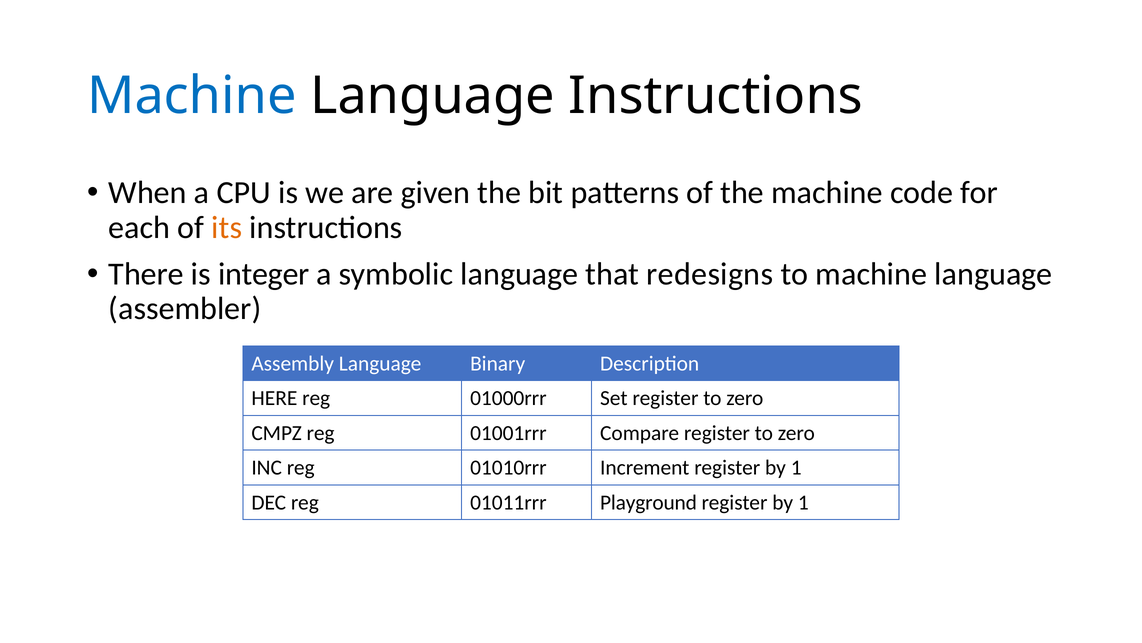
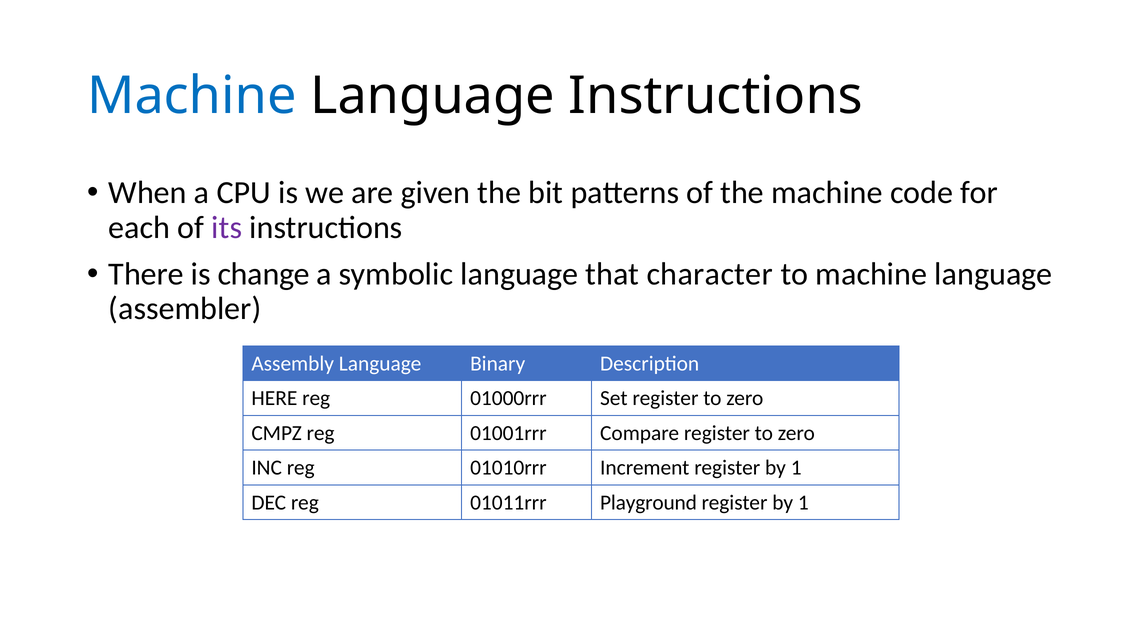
its colour: orange -> purple
integer: integer -> change
redesigns: redesigns -> character
